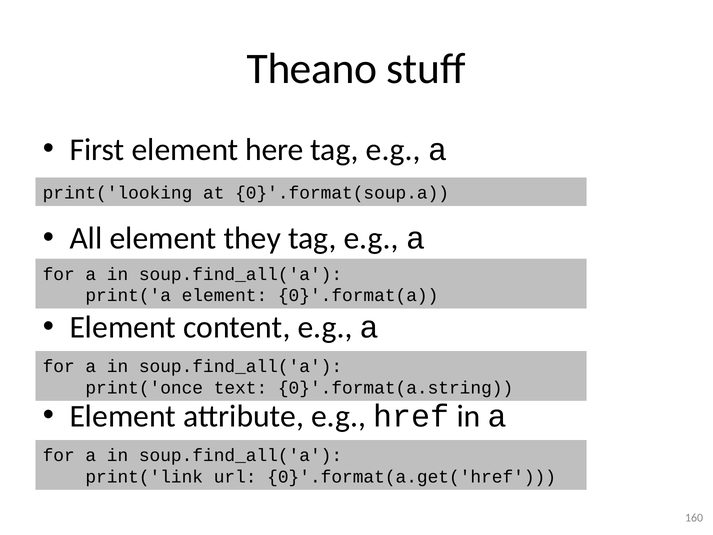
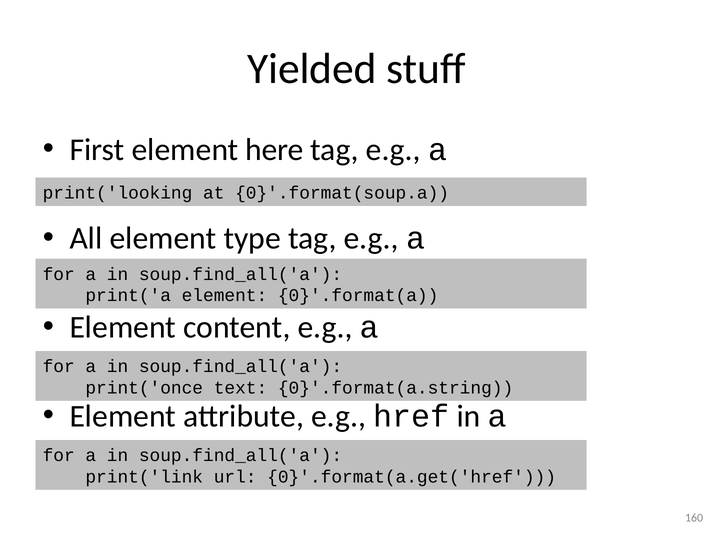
Theano: Theano -> Yielded
they: they -> type
